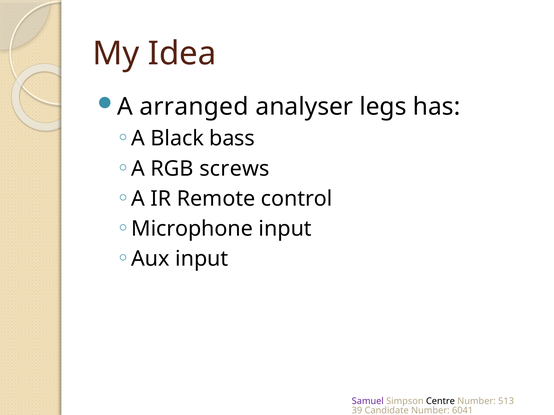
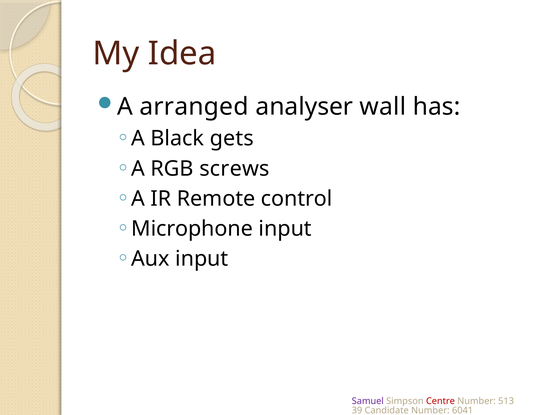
legs: legs -> wall
bass: bass -> gets
Centre colour: black -> red
